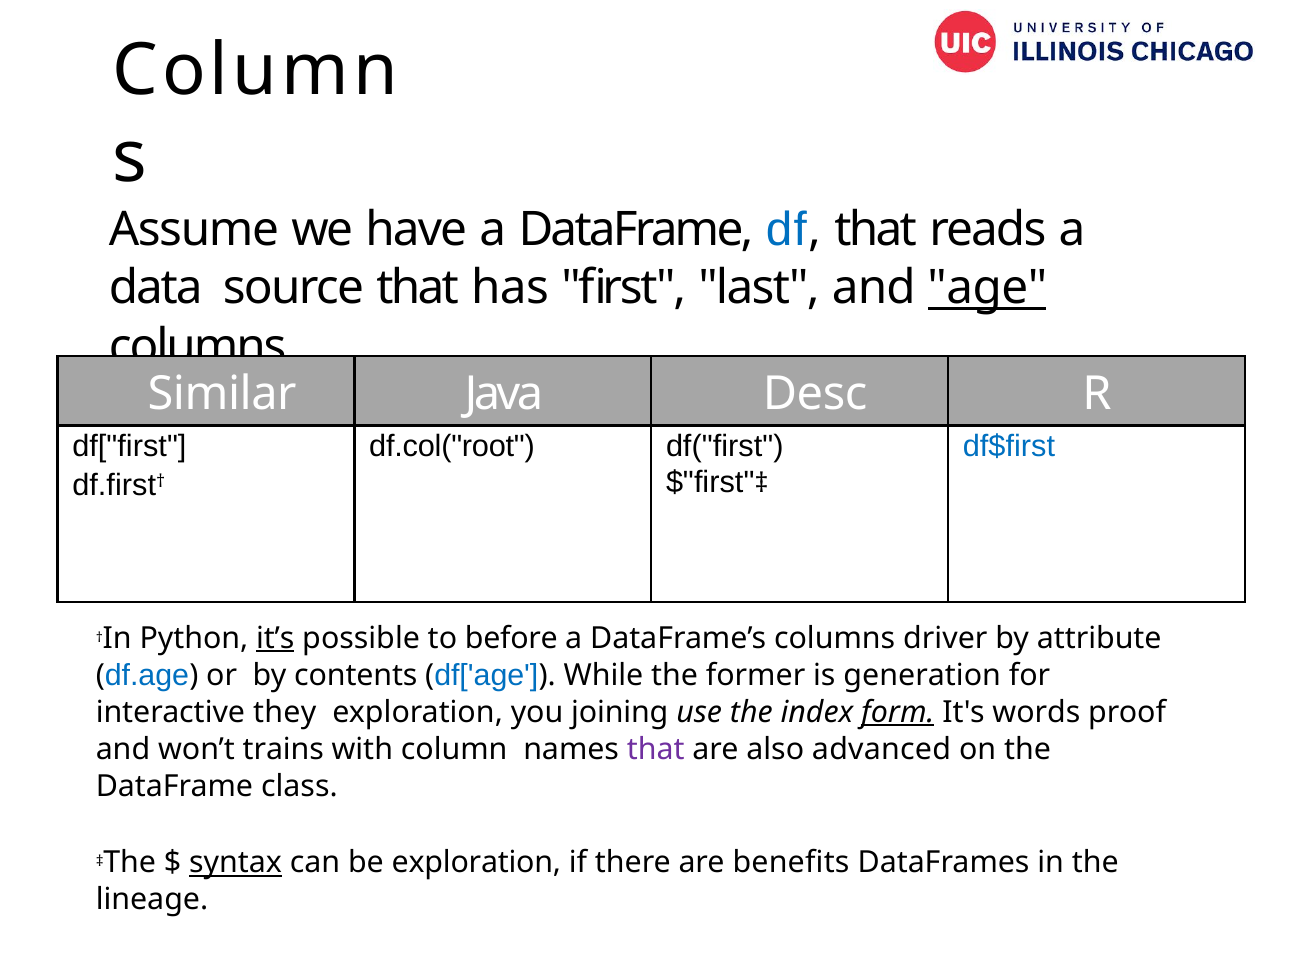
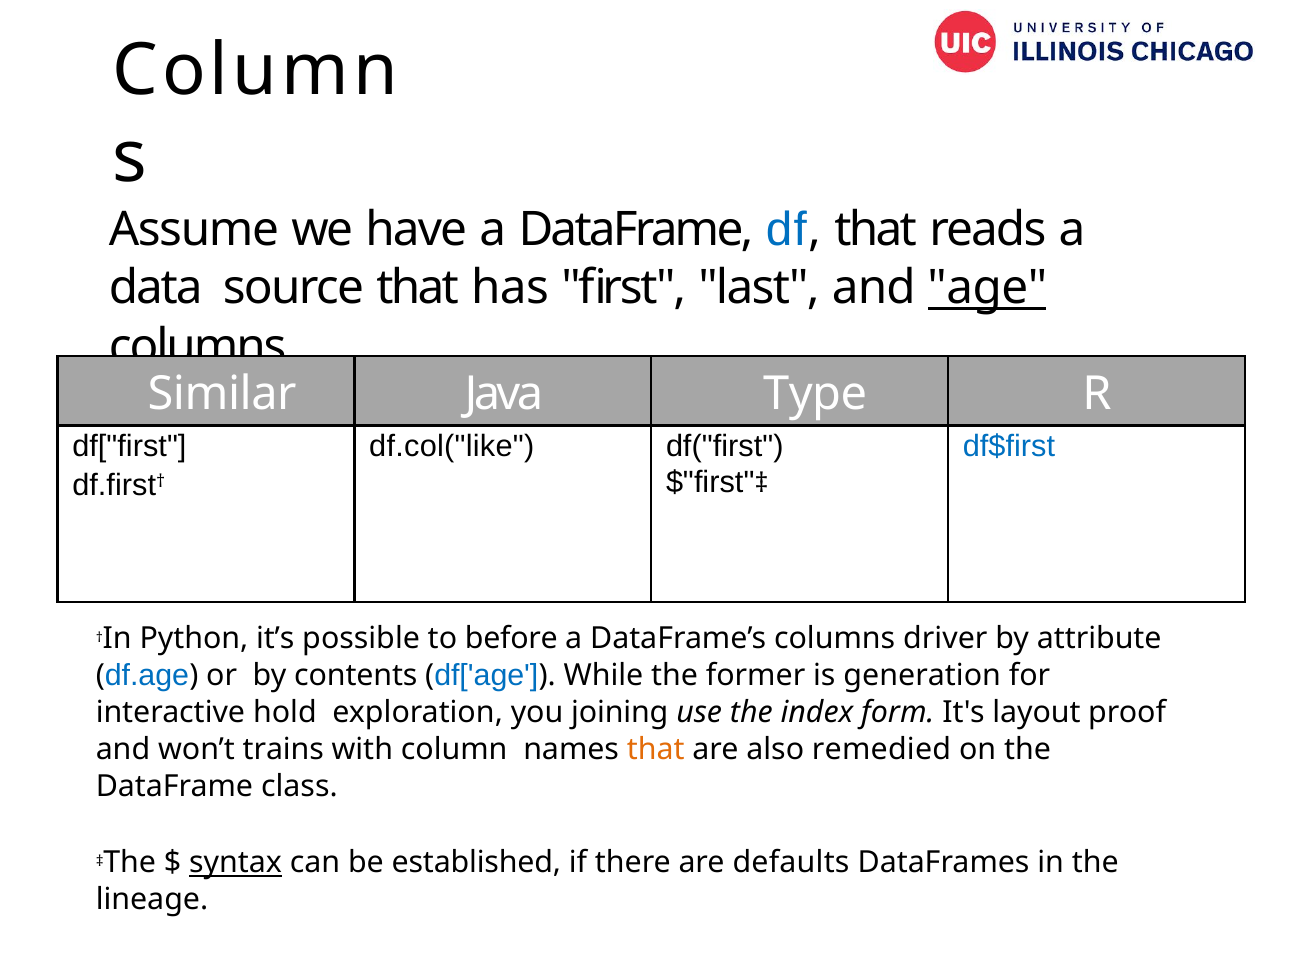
Desc: Desc -> Type
df.col("root: df.col("root -> df.col("like
it’s underline: present -> none
they: they -> hold
form underline: present -> none
words: words -> layout
that at (656, 749) colour: purple -> orange
advanced: advanced -> remedied
be exploration: exploration -> established
benefits: benefits -> defaults
